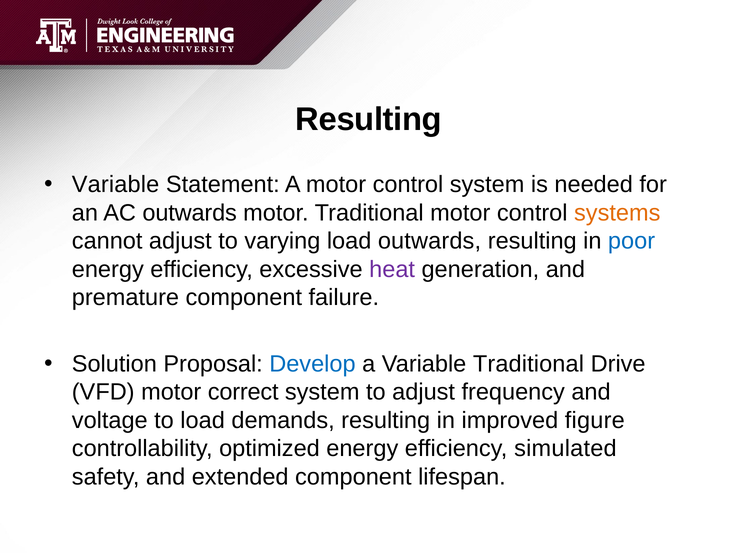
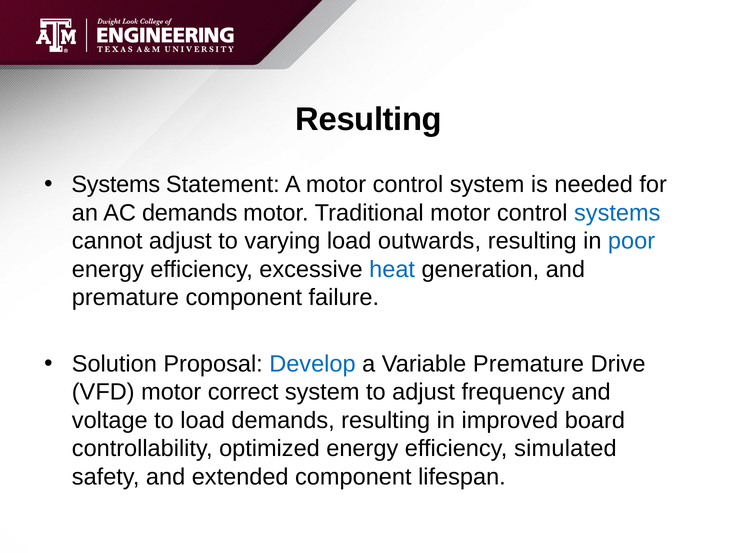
Variable at (116, 185): Variable -> Systems
AC outwards: outwards -> demands
systems at (617, 213) colour: orange -> blue
heat colour: purple -> blue
Variable Traditional: Traditional -> Premature
figure: figure -> board
